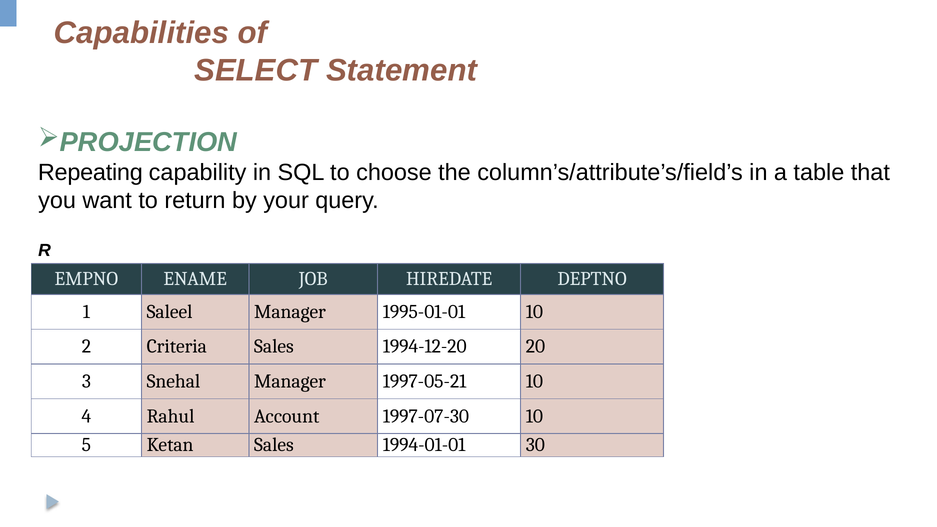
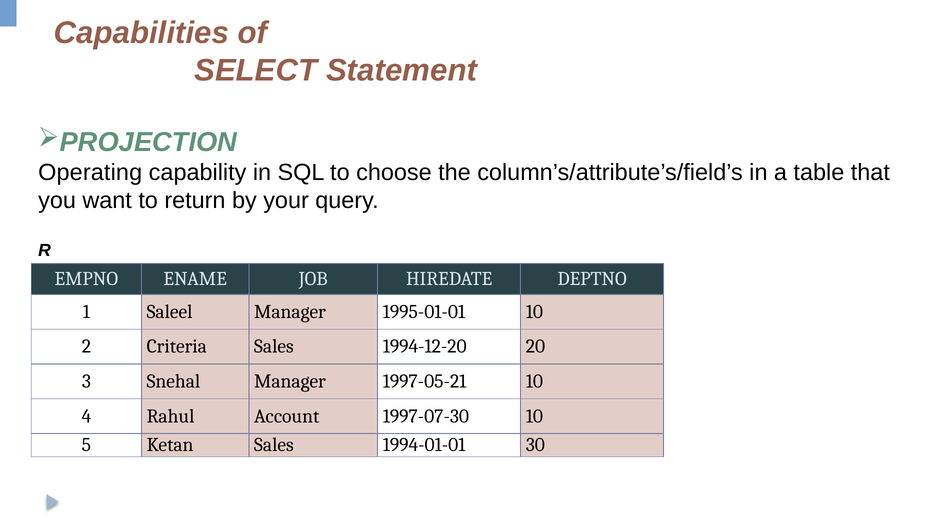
Repeating: Repeating -> Operating
